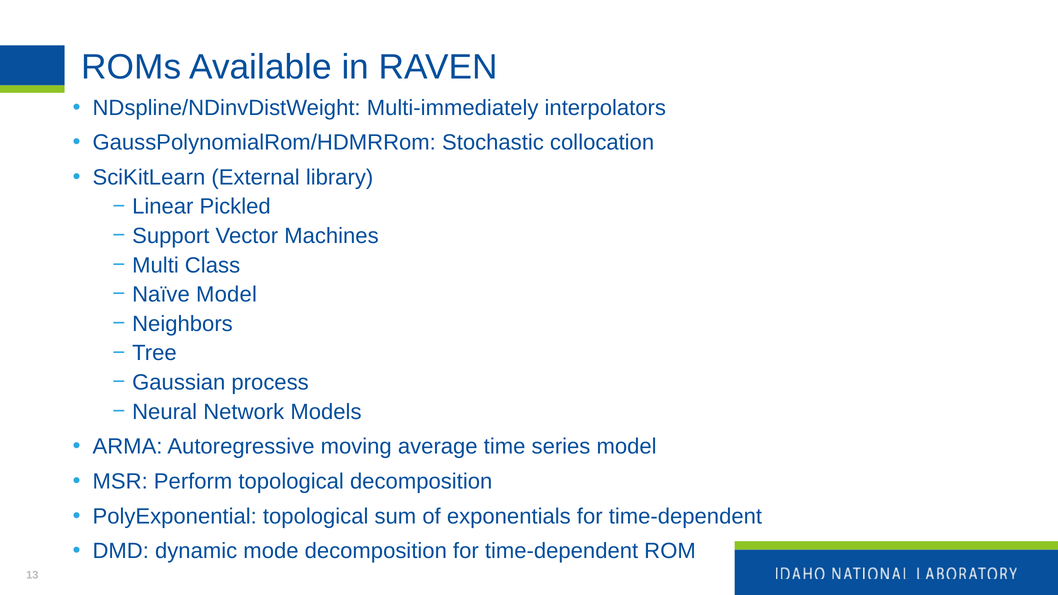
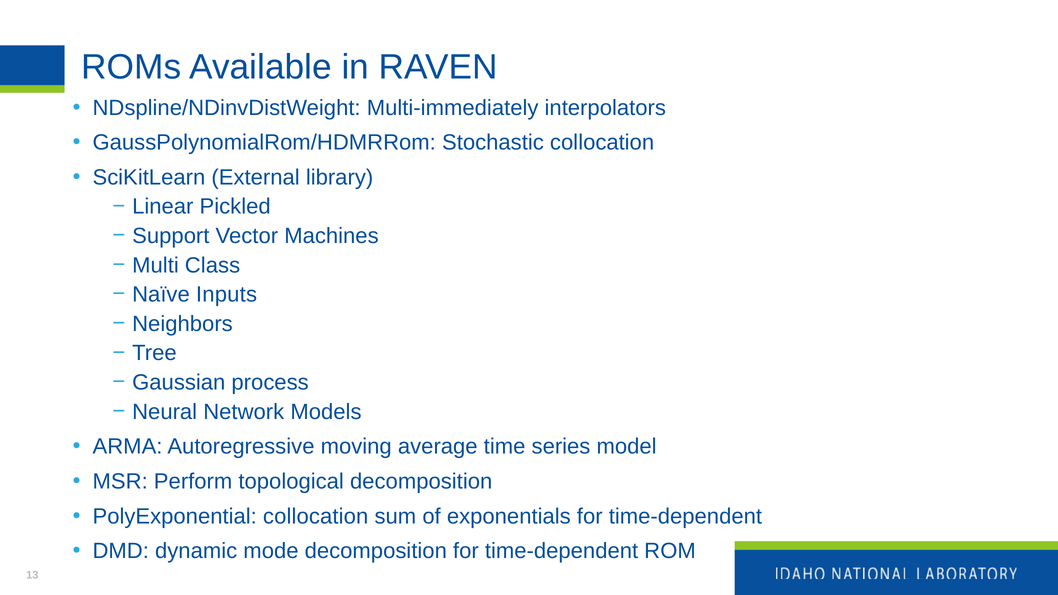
Naïve Model: Model -> Inputs
PolyExponential topological: topological -> collocation
